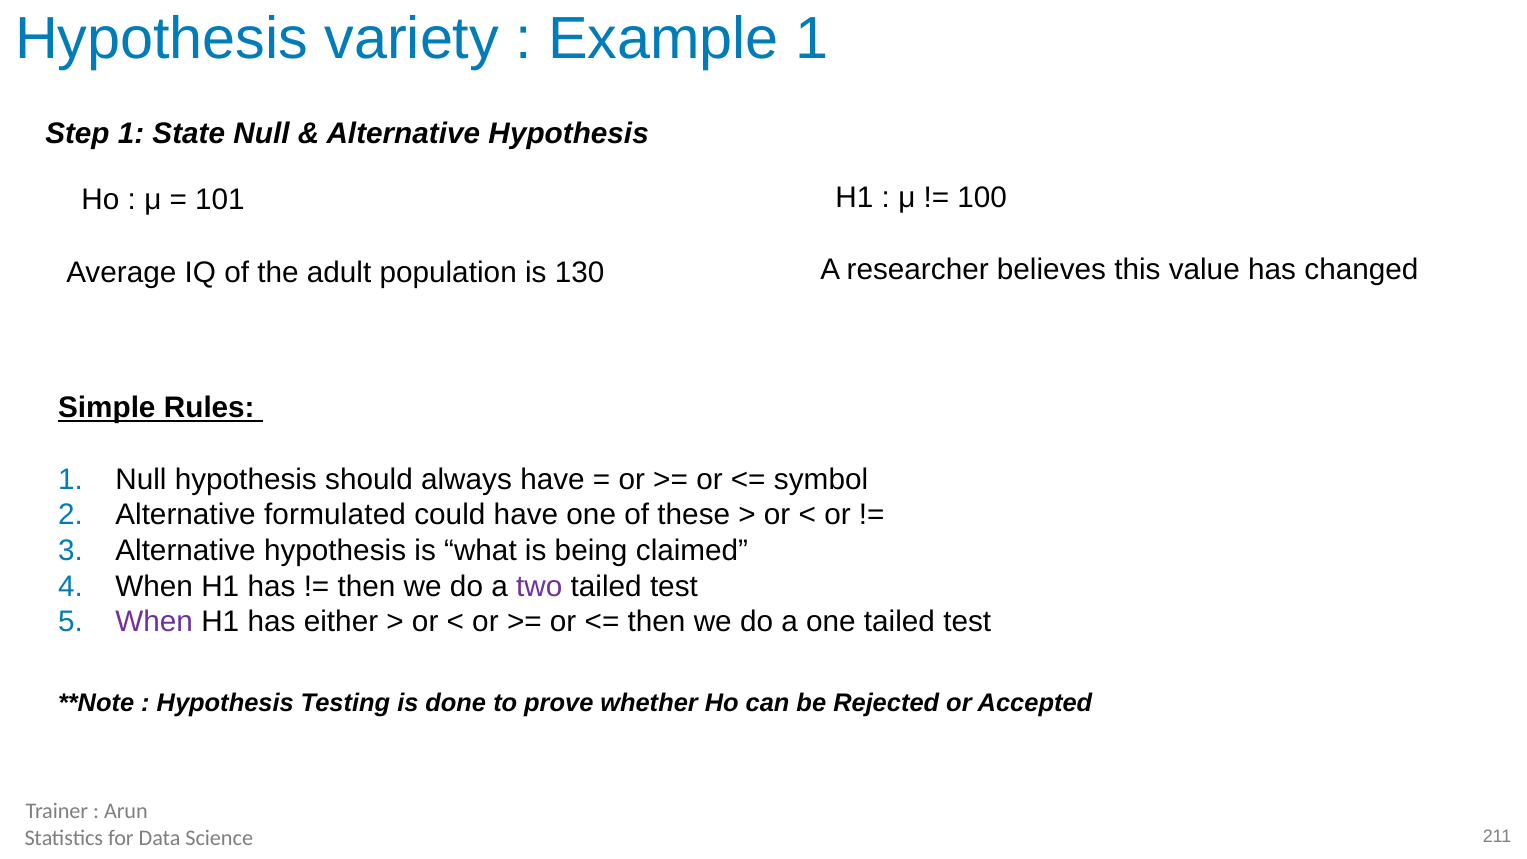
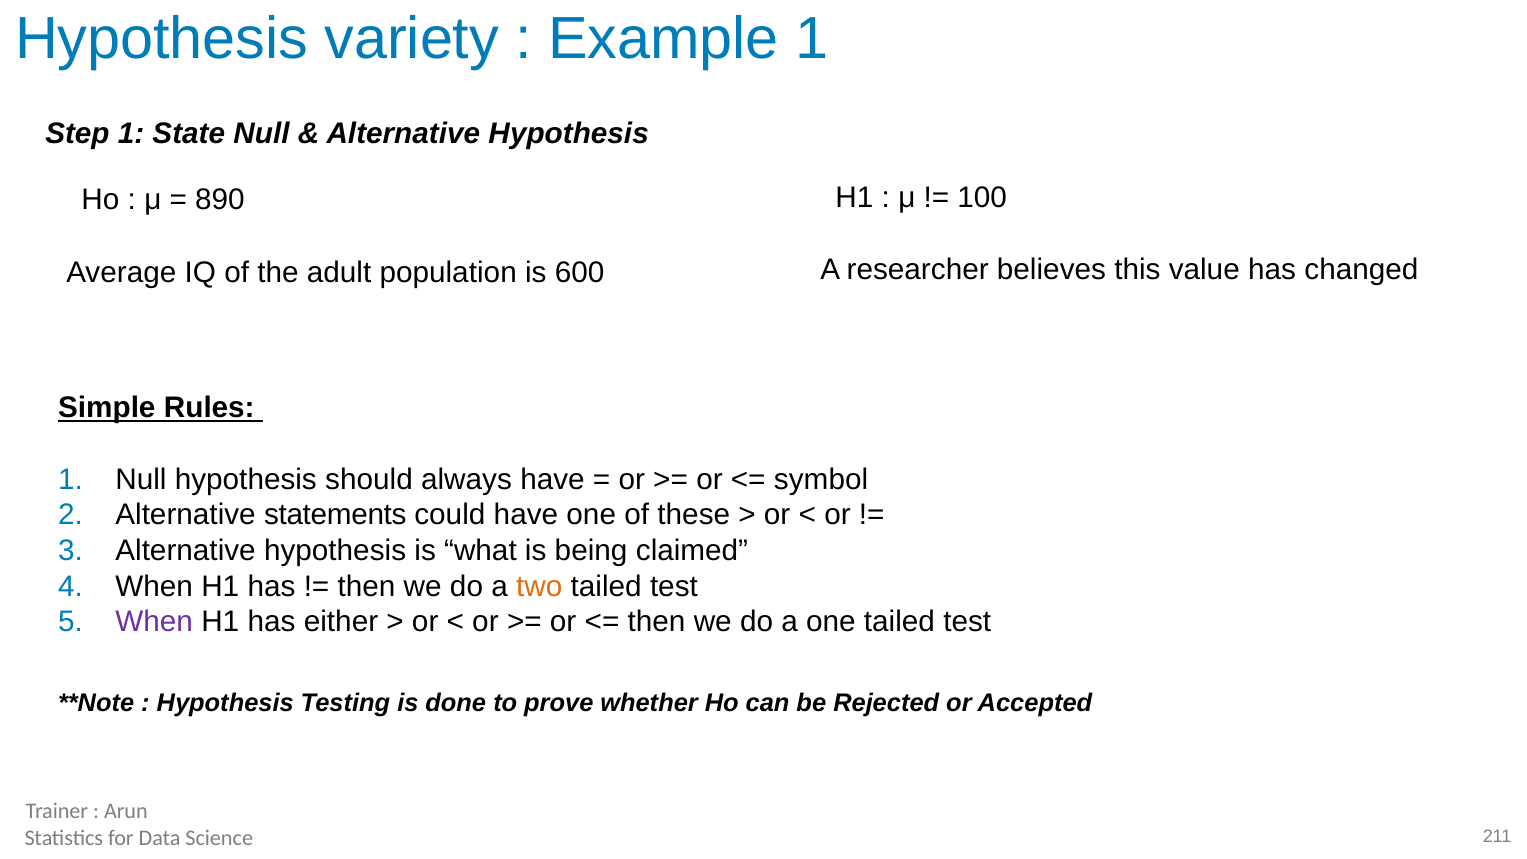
101: 101 -> 890
130: 130 -> 600
formulated: formulated -> statements
two colour: purple -> orange
